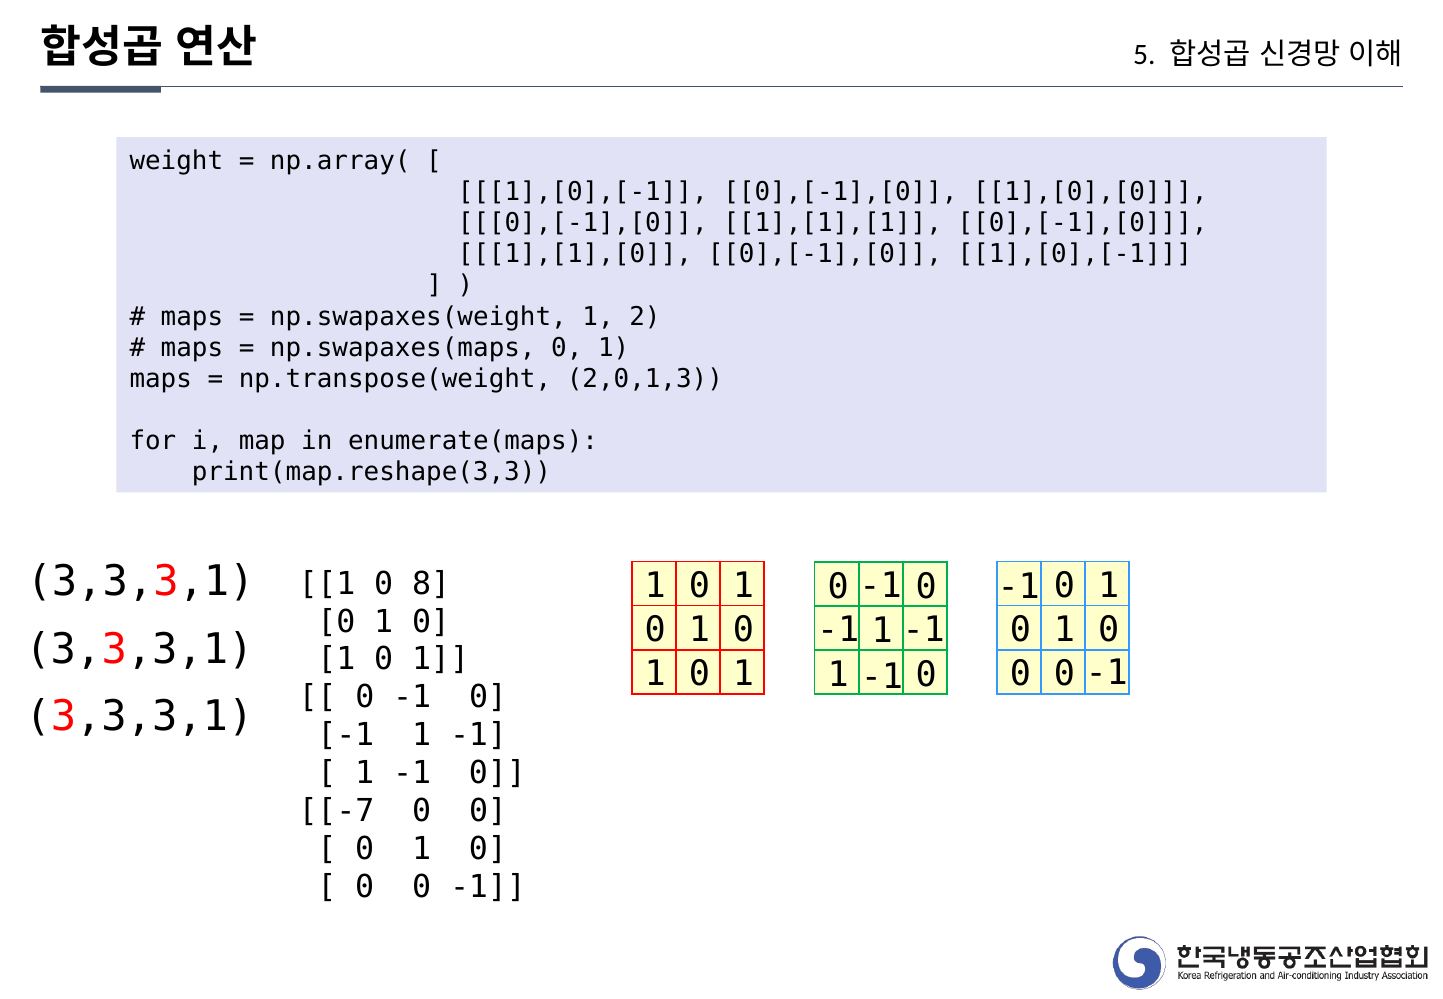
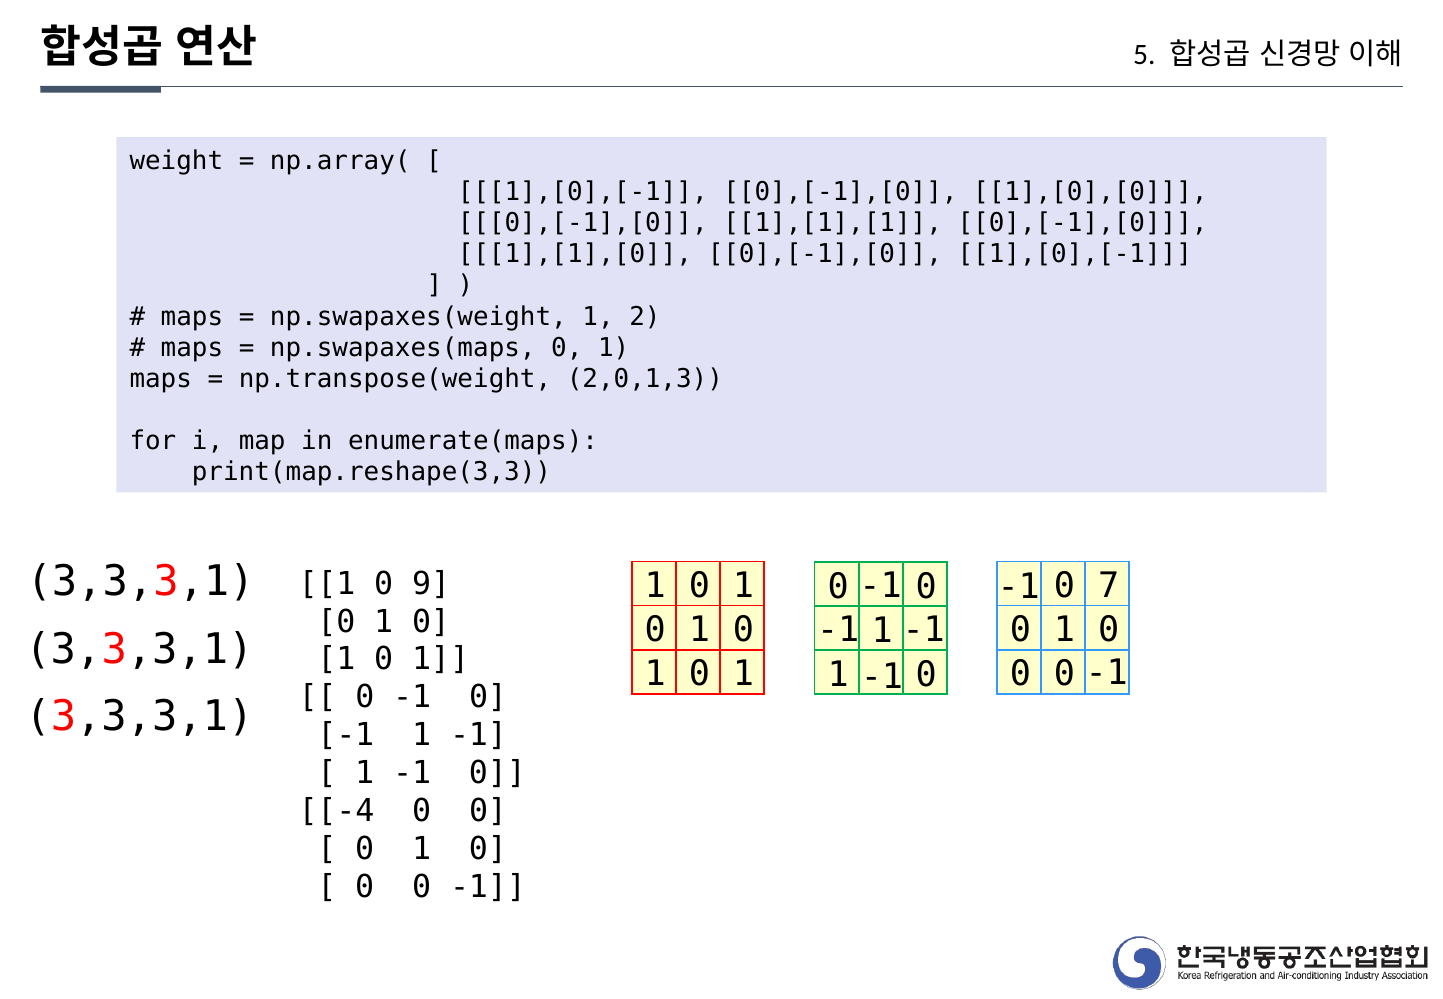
3,3,3,1 0 1: 1 -> 7
8: 8 -> 9
-7: -7 -> -4
